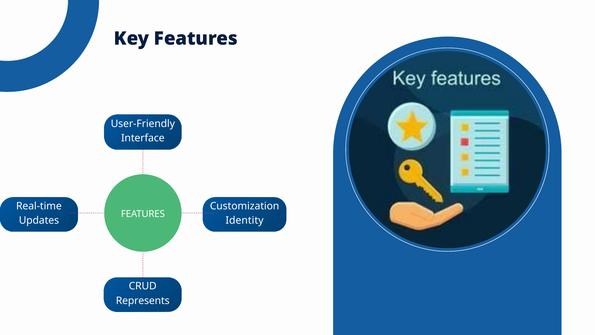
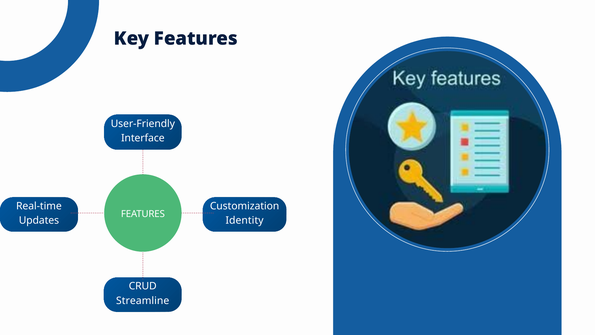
Represents: Represents -> Streamline
